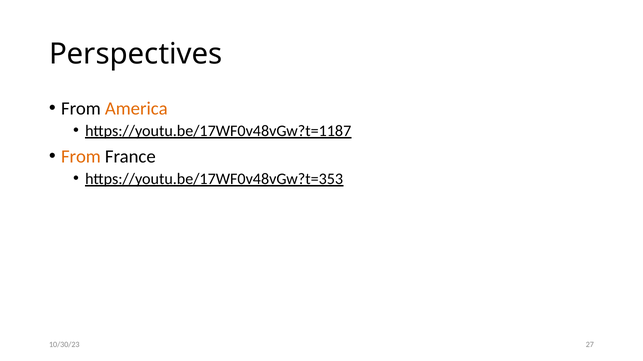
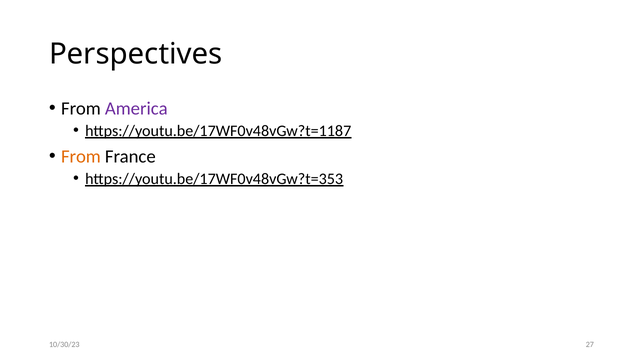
America colour: orange -> purple
